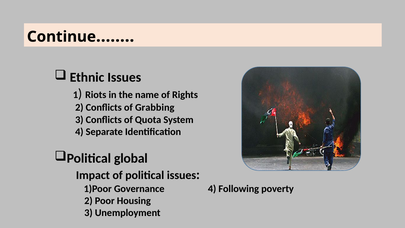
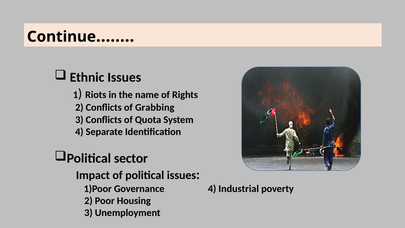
global: global -> sector
Following: Following -> Industrial
